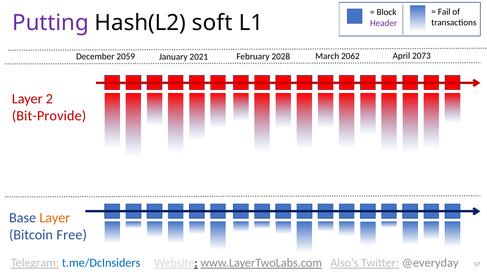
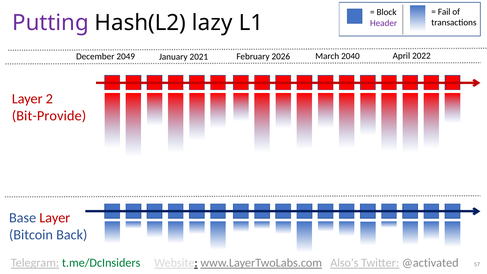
soft: soft -> lazy
2059: 2059 -> 2049
2073: 2073 -> 2022
2028: 2028 -> 2026
2062: 2062 -> 2040
Layer at (55, 218) colour: orange -> red
Free: Free -> Back
t.me/DcInsiders colour: blue -> green
@everyday: @everyday -> @activated
